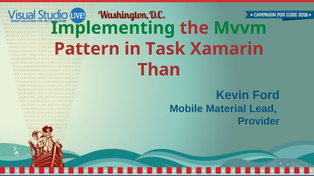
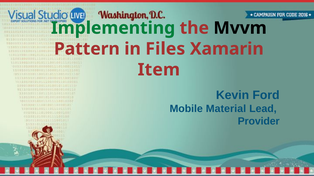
Mvvm colour: green -> black
Task: Task -> Files
Than: Than -> Item
